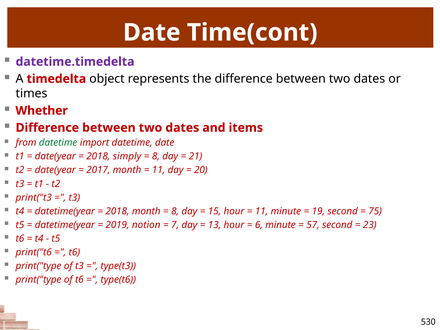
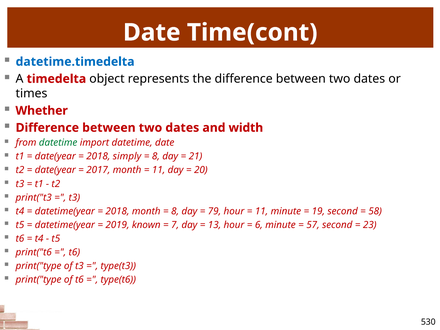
datetime.timedelta colour: purple -> blue
items: items -> width
15: 15 -> 79
75: 75 -> 58
notion: notion -> known
